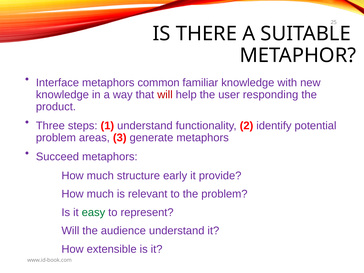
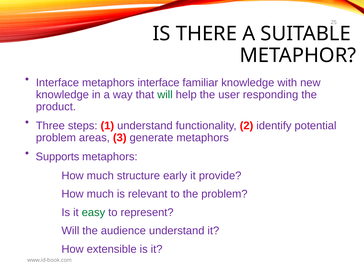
metaphors common: common -> interface
will at (165, 95) colour: red -> green
Succeed: Succeed -> Supports
